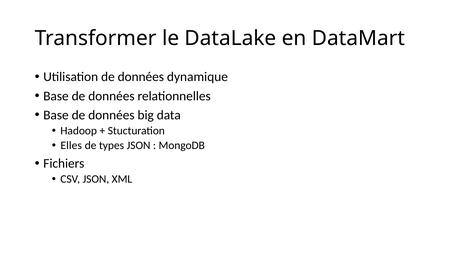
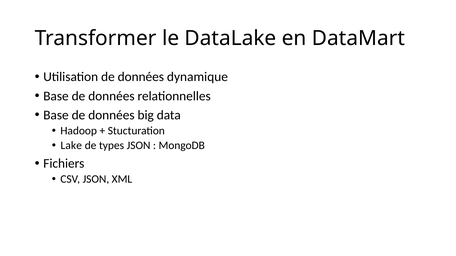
Elles: Elles -> Lake
